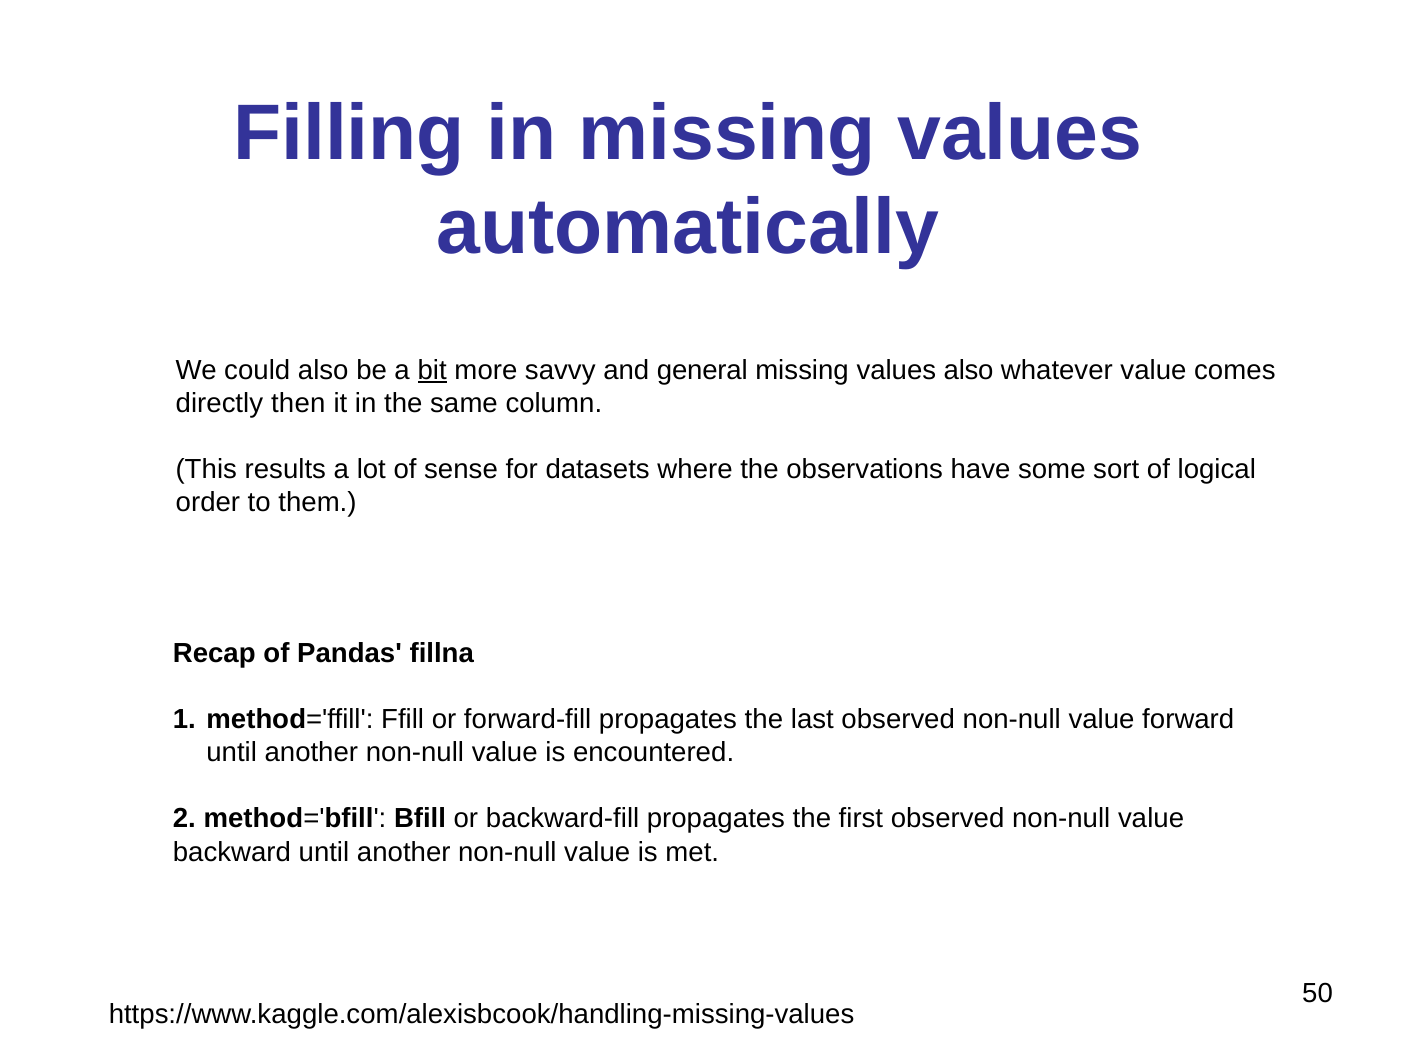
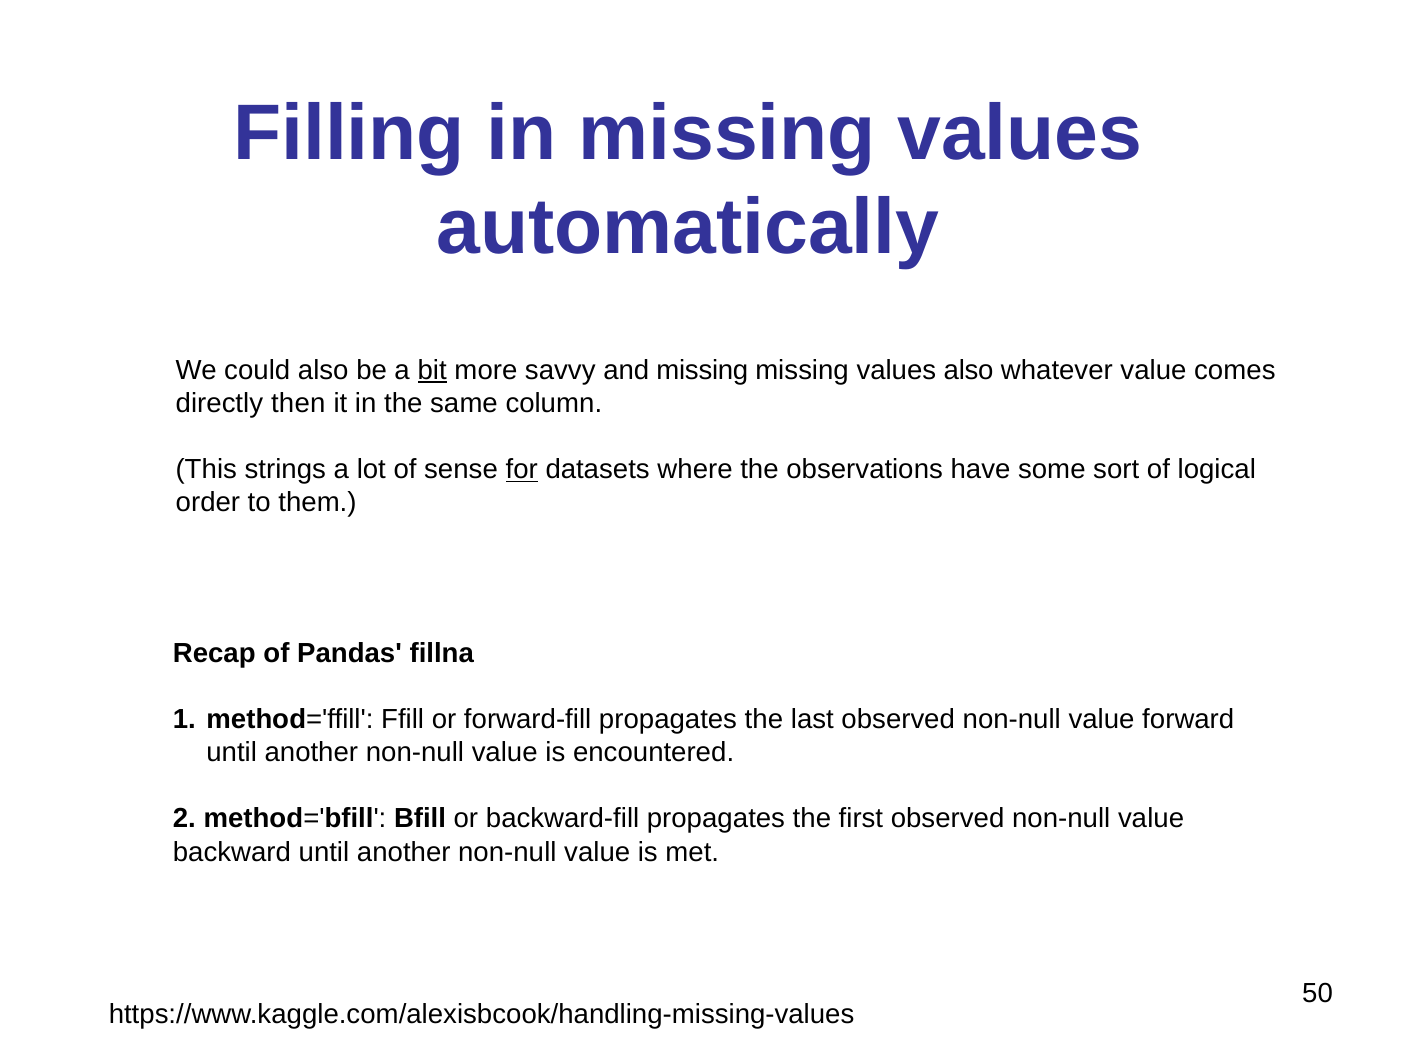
and general: general -> missing
results: results -> strings
for underline: none -> present
